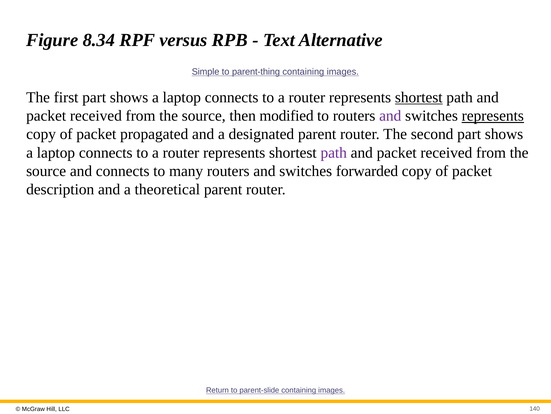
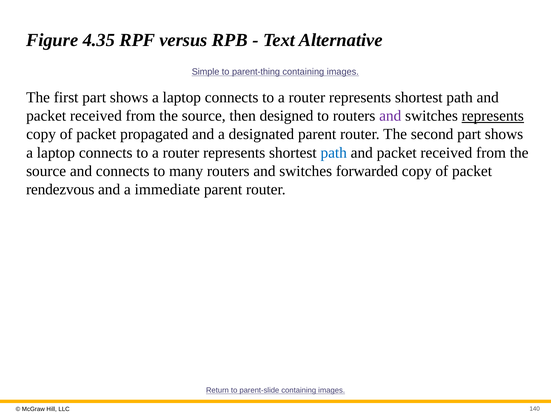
8.34: 8.34 -> 4.35
shortest at (419, 97) underline: present -> none
modified: modified -> designed
path at (334, 152) colour: purple -> blue
description: description -> rendezvous
theoretical: theoretical -> immediate
